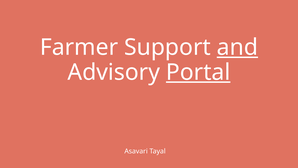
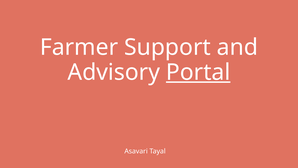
and underline: present -> none
